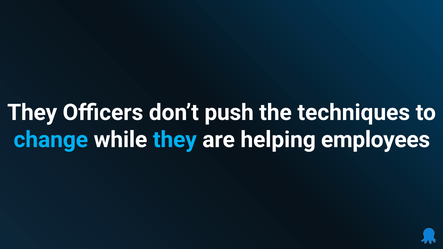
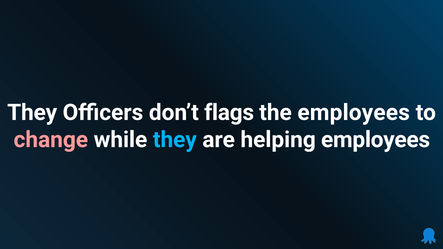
push: push -> flags
the techniques: techniques -> employees
change colour: light blue -> pink
